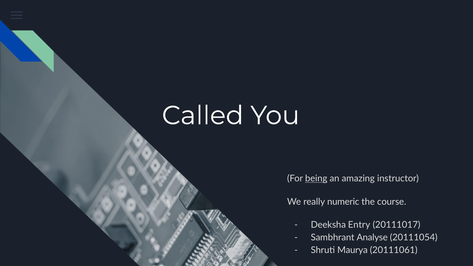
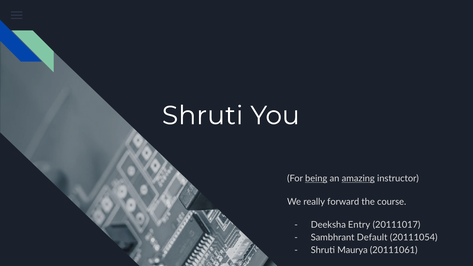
Called at (203, 116): Called -> Shruti
amazing underline: none -> present
numeric: numeric -> forward
Analyse: Analyse -> Default
